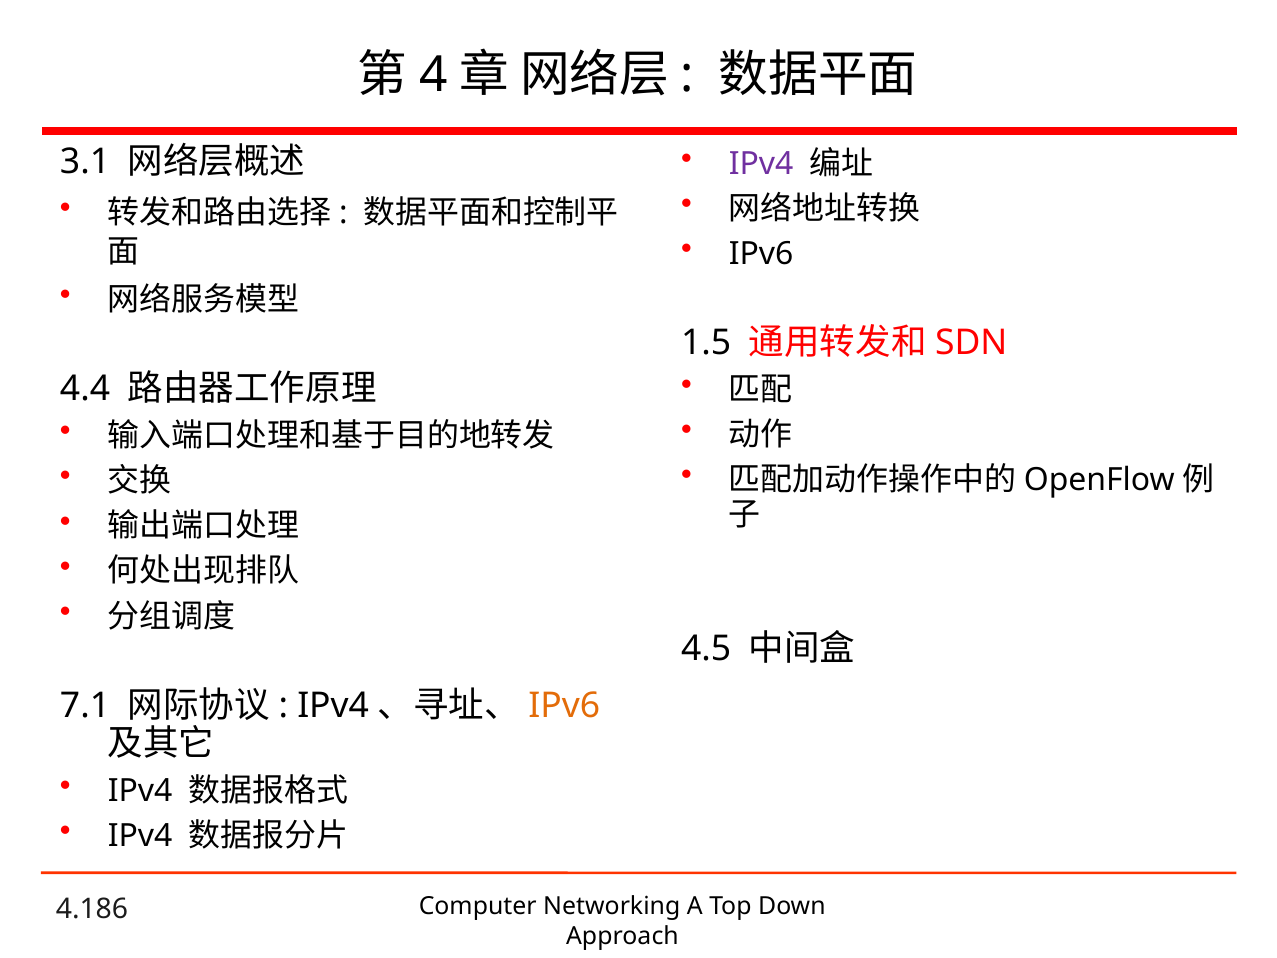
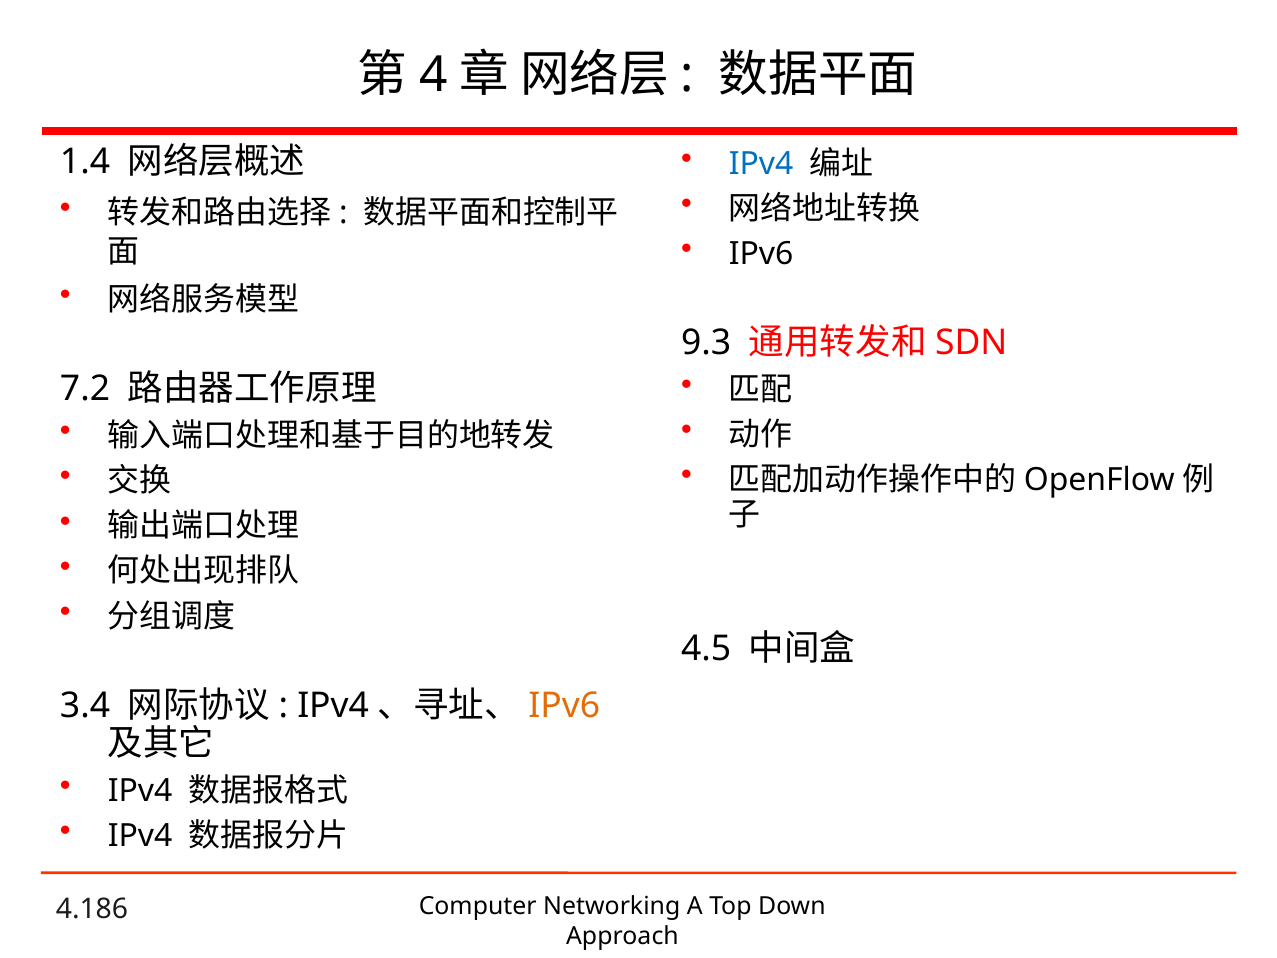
IPv4 at (761, 164) colour: purple -> blue
3.1: 3.1 -> 1.4
1.5: 1.5 -> 9.3
4.4: 4.4 -> 7.2
7.1: 7.1 -> 3.4
